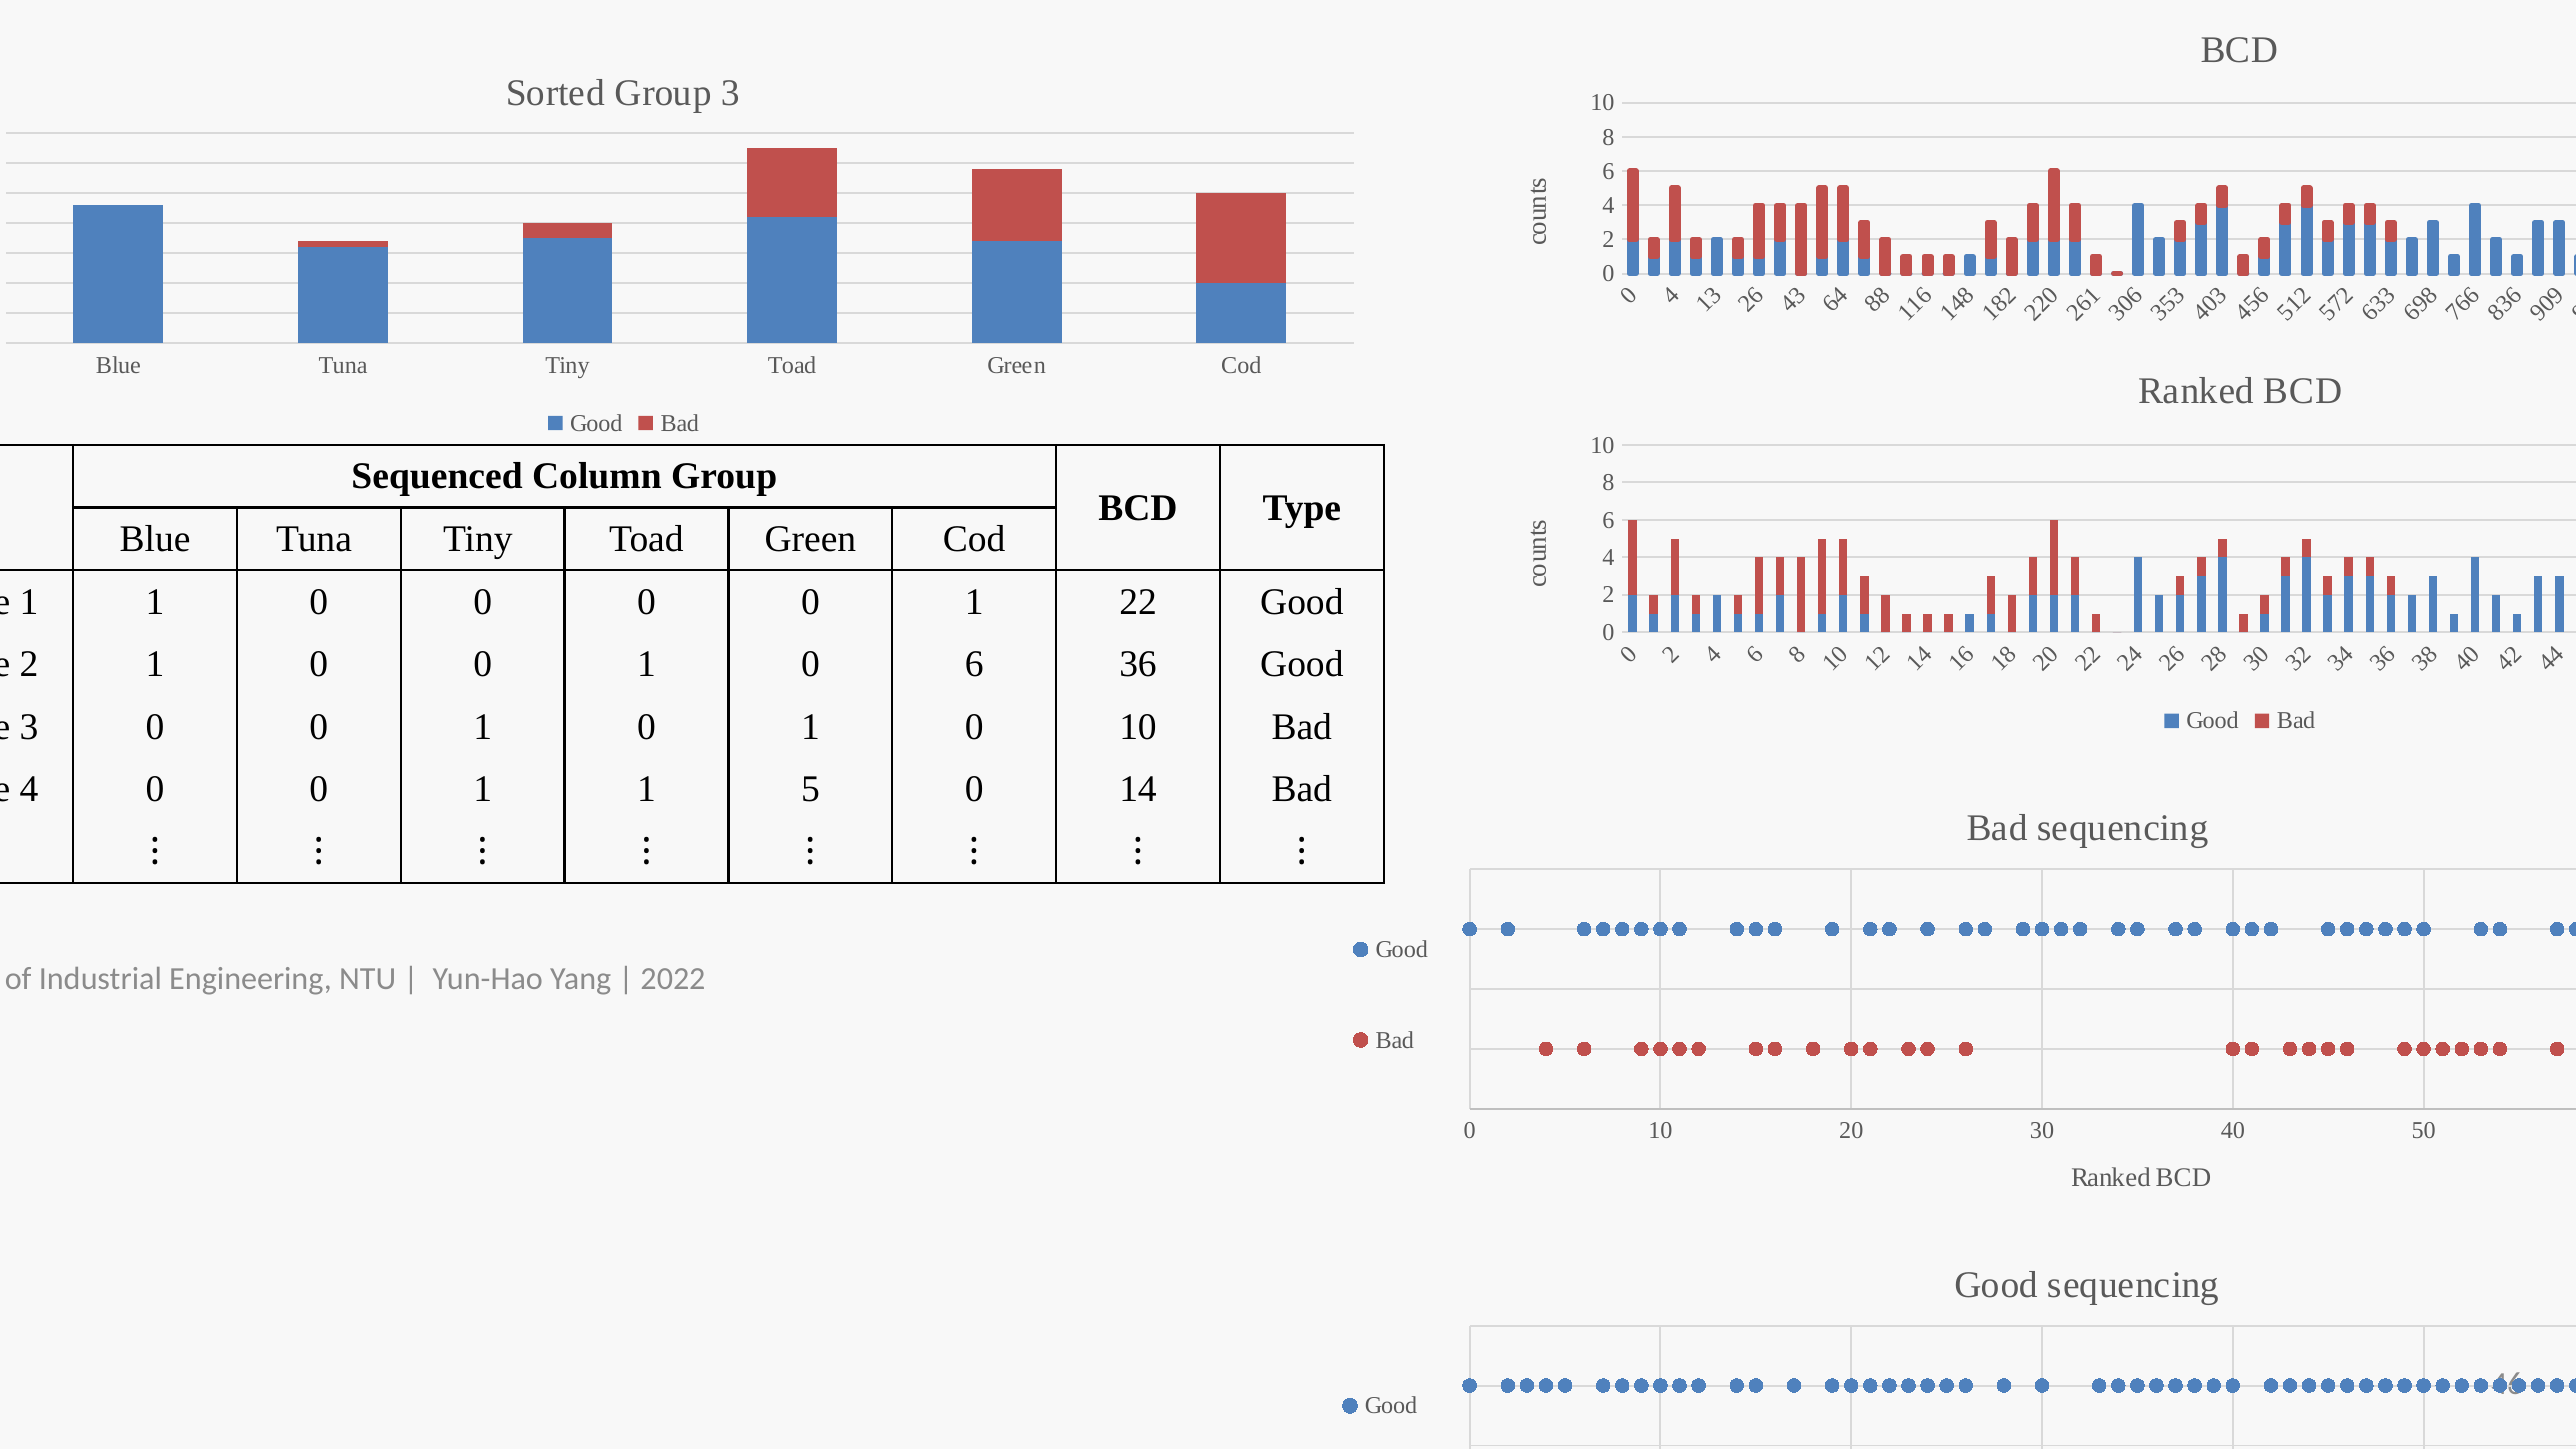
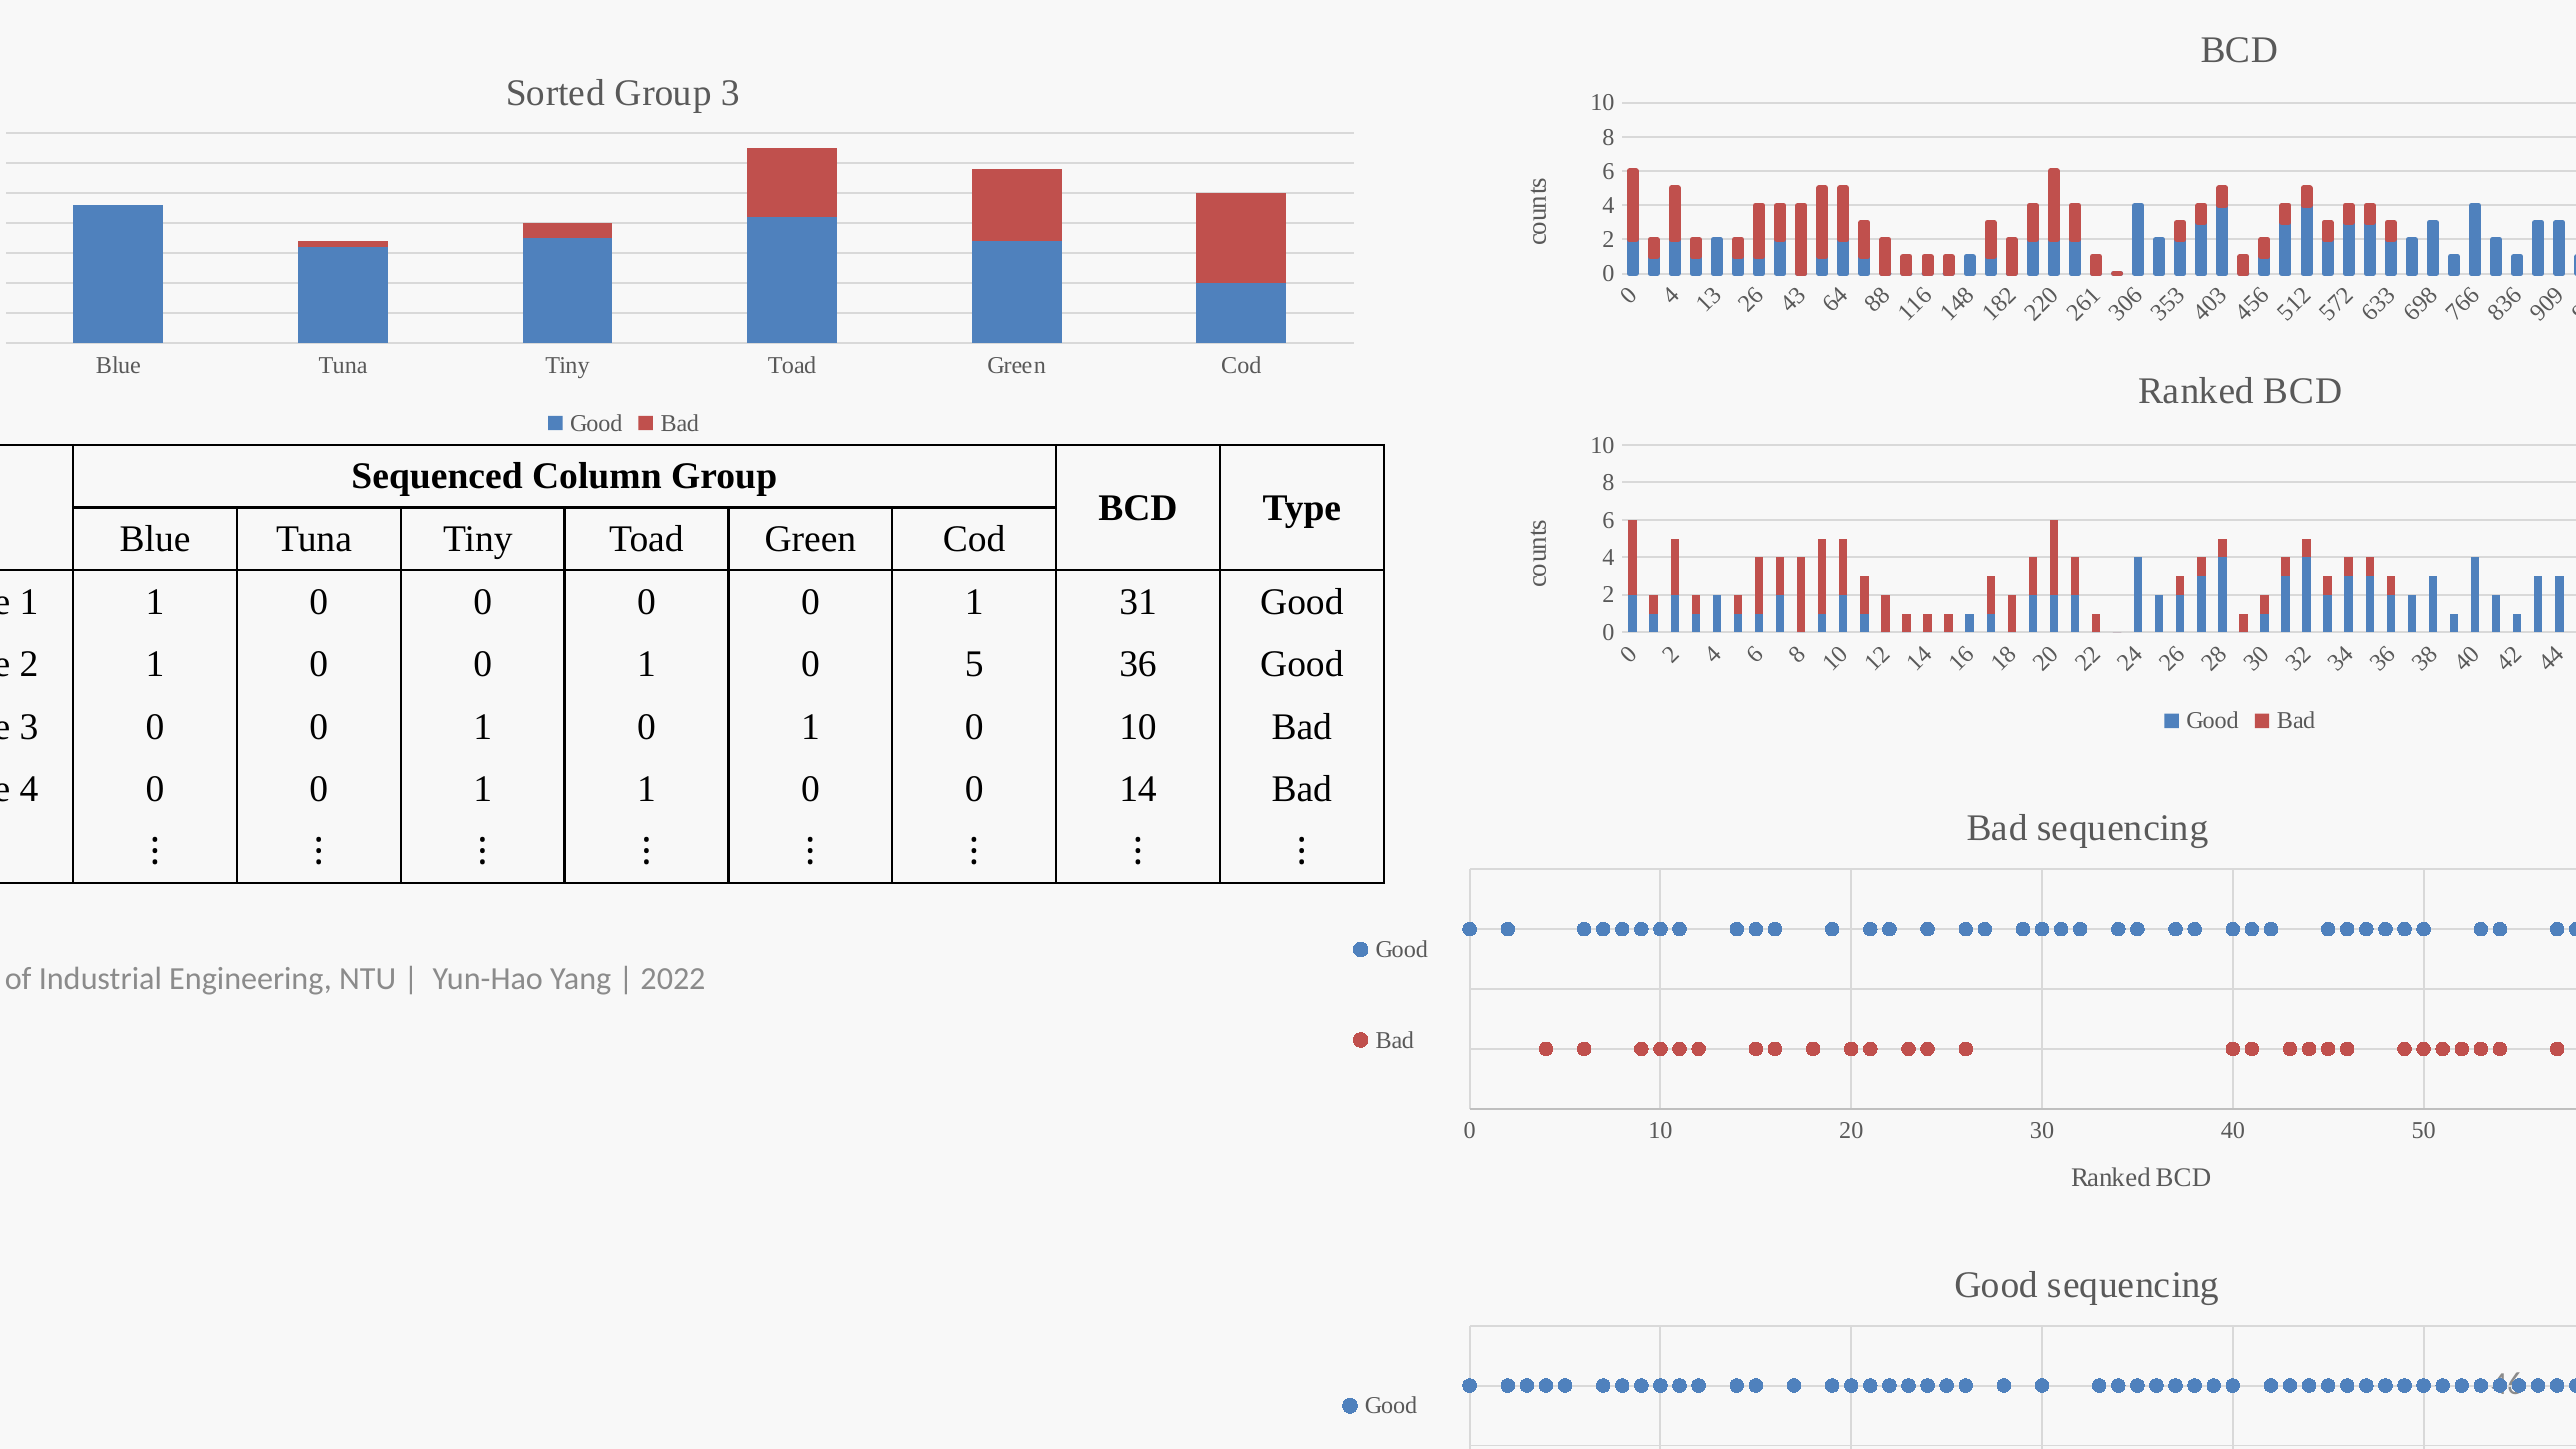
22: 22 -> 31
0 1 0 6: 6 -> 5
0 1 1 5: 5 -> 0
